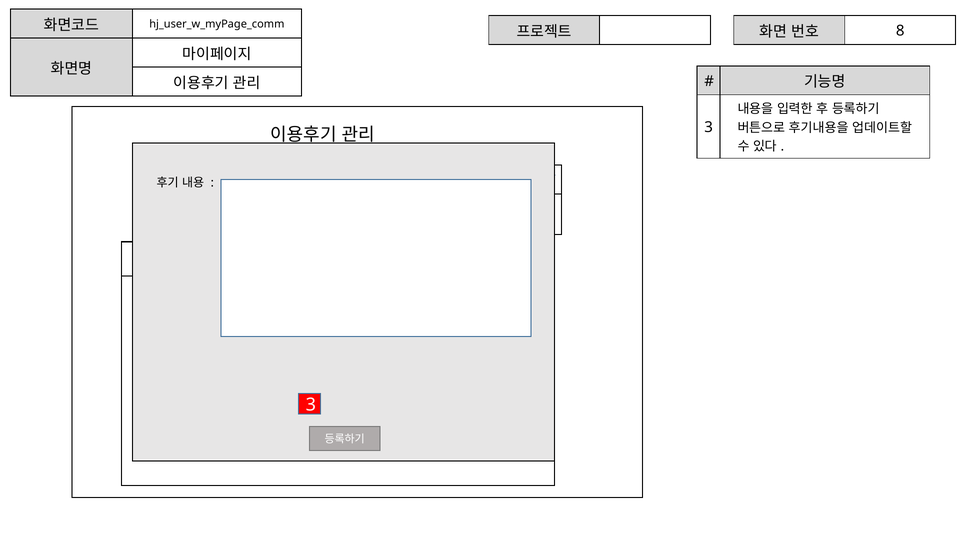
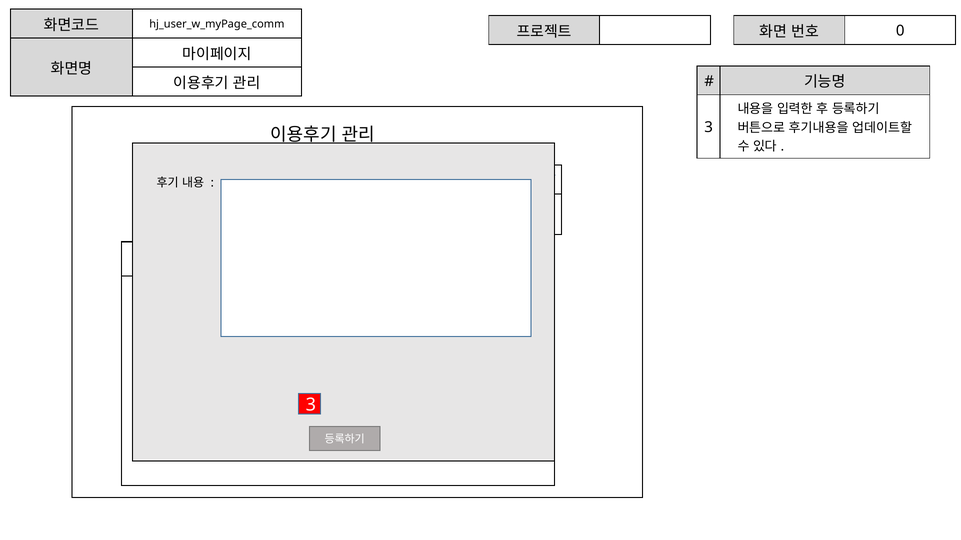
8: 8 -> 0
